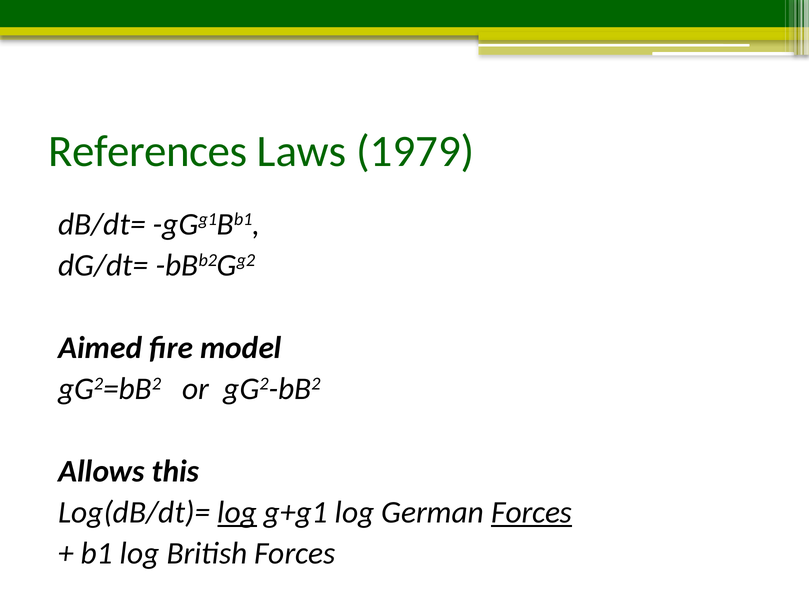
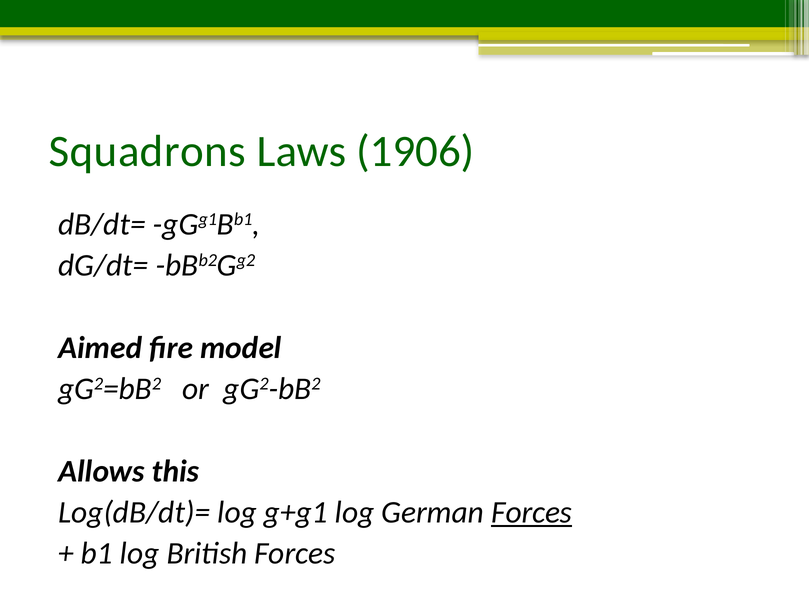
References: References -> Squadrons
1979: 1979 -> 1906
log at (237, 512) underline: present -> none
